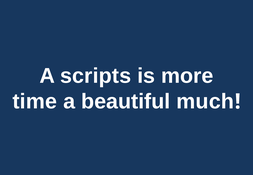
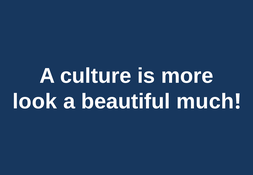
scripts: scripts -> culture
time: time -> look
